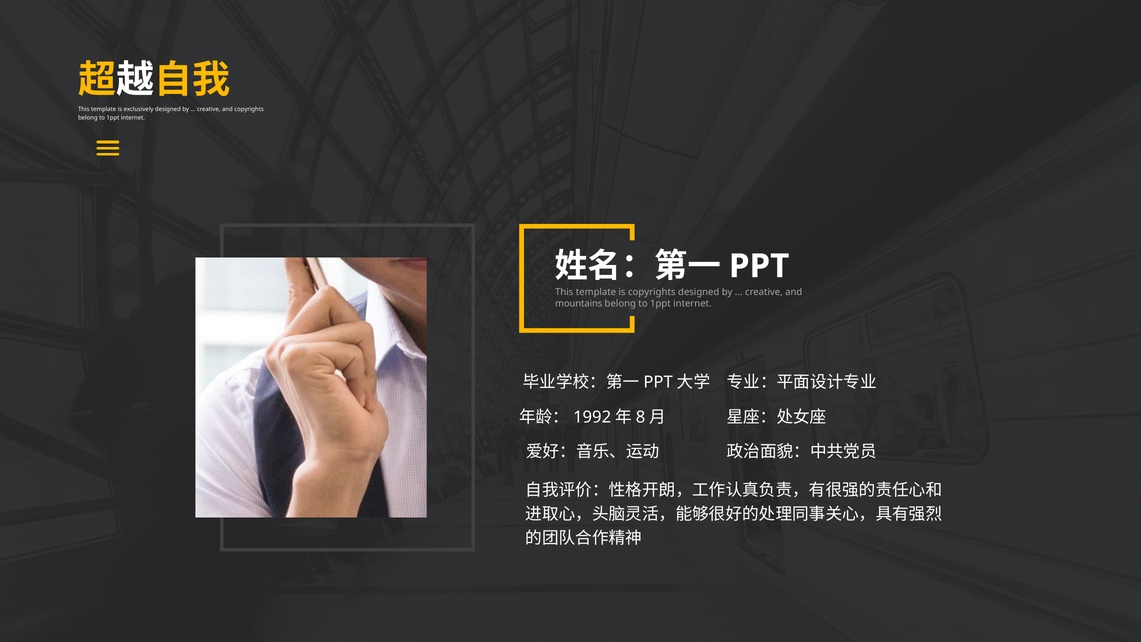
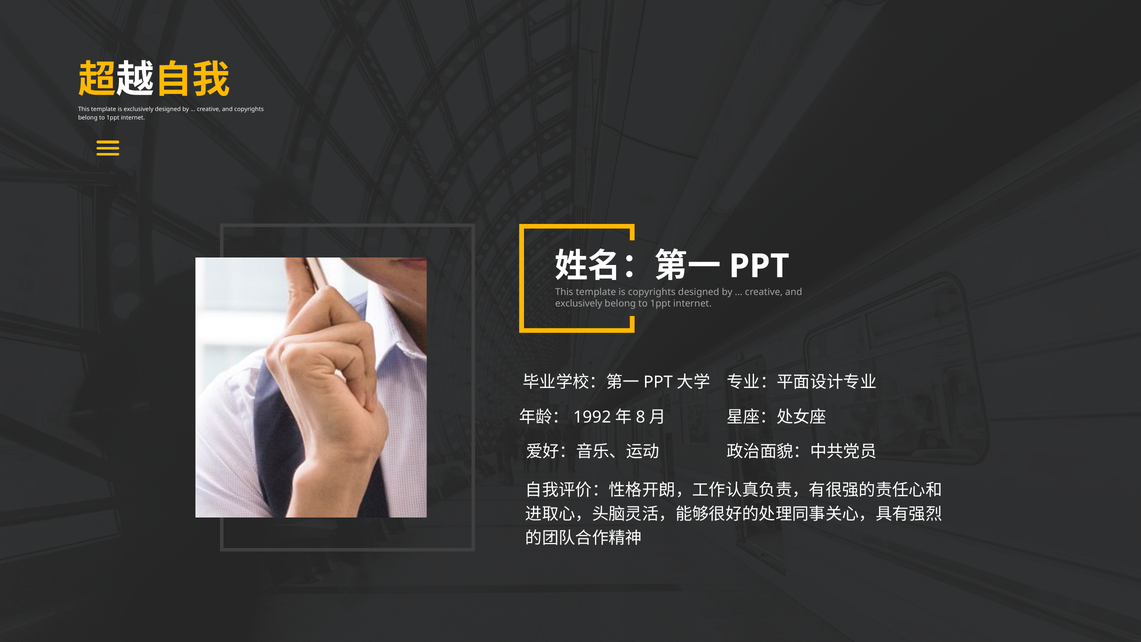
mountains at (579, 304): mountains -> exclusively
